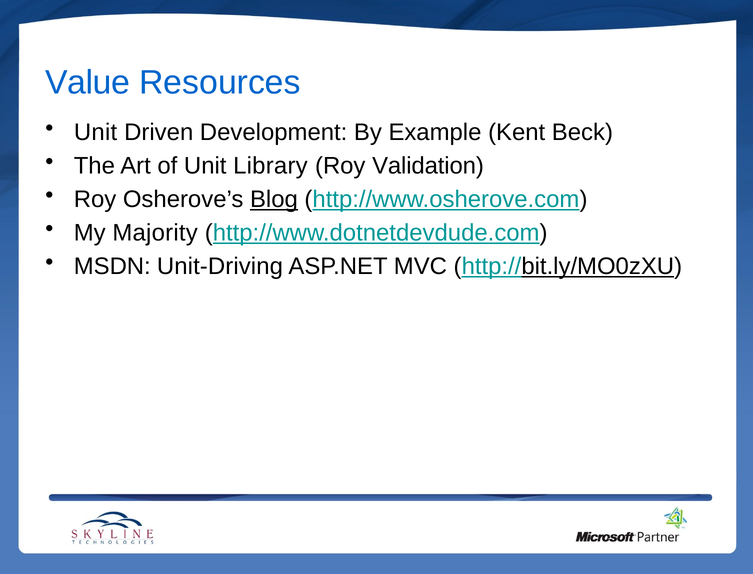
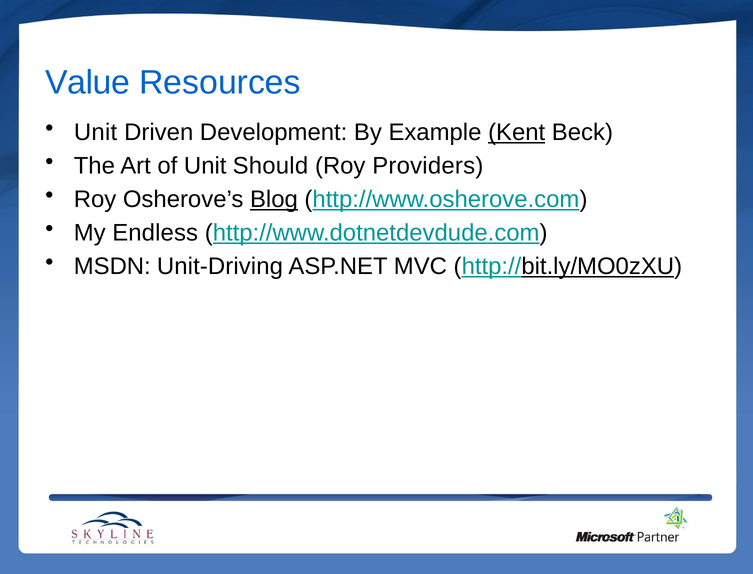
Kent underline: none -> present
Library: Library -> Should
Validation: Validation -> Providers
Majority: Majority -> Endless
